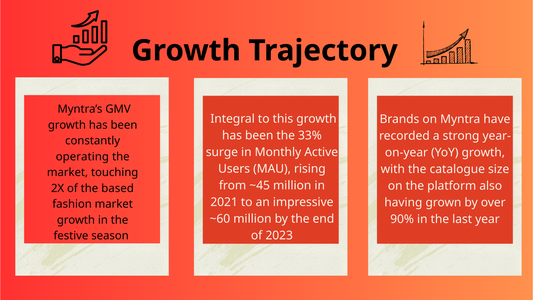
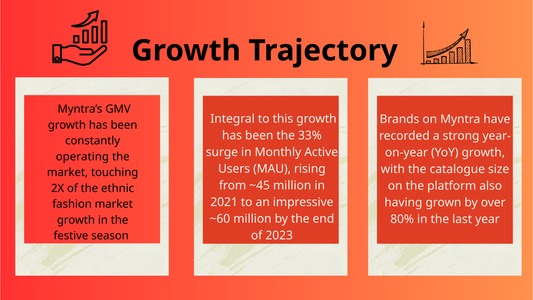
based: based -> ethnic
90%: 90% -> 80%
